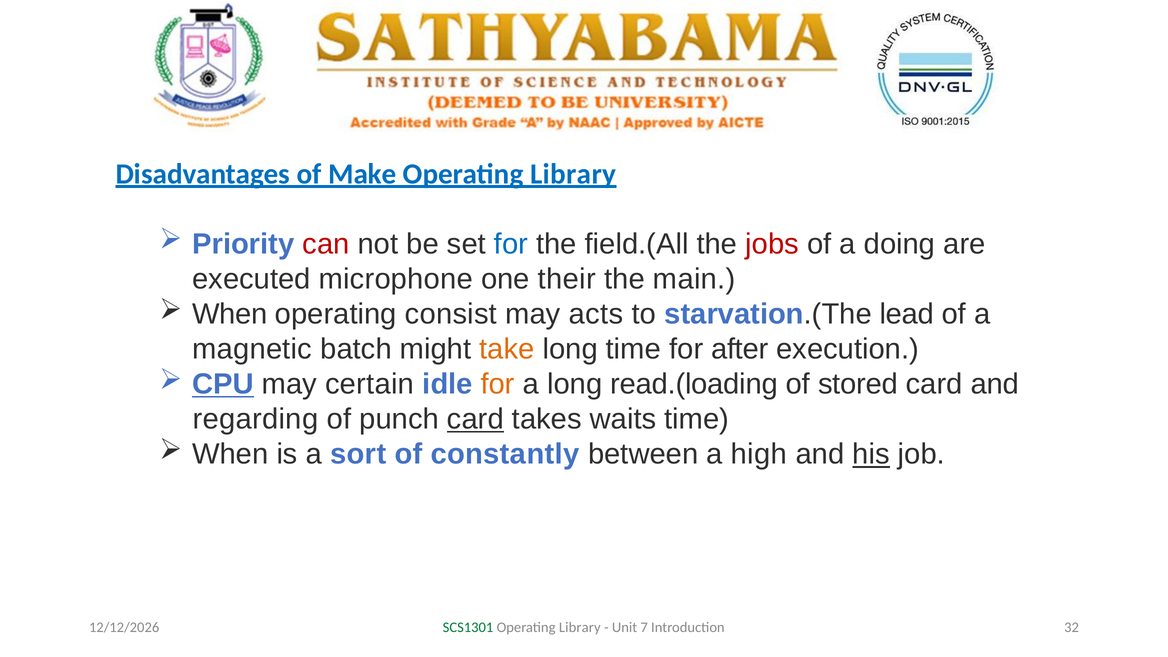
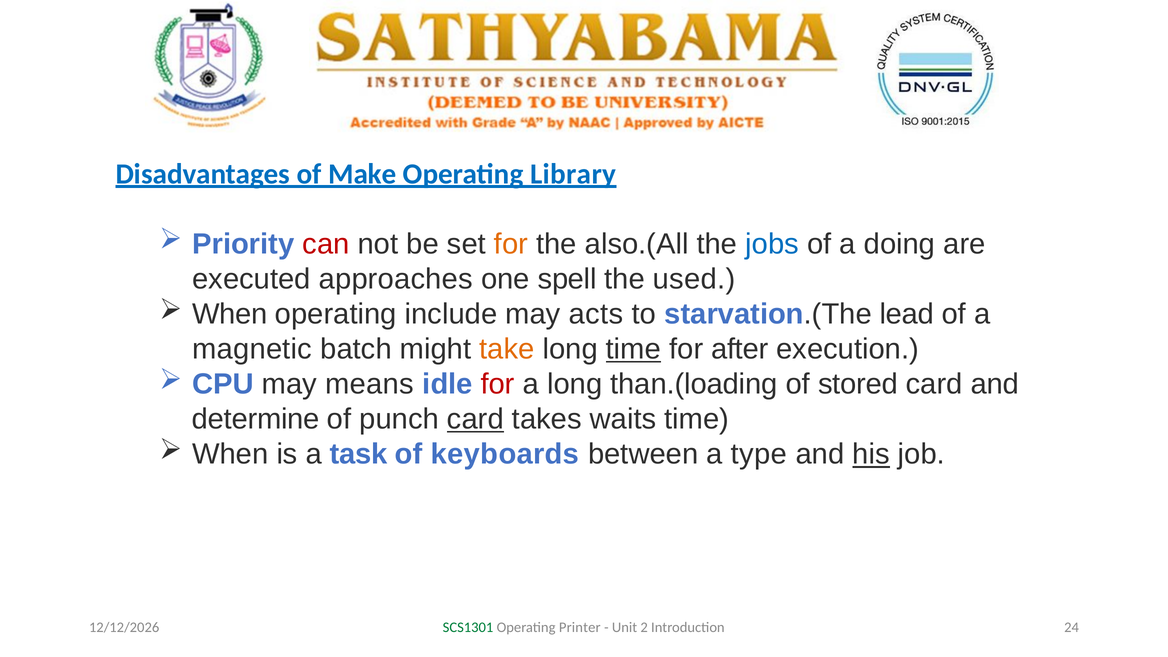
for at (511, 244) colour: blue -> orange
field.(All: field.(All -> also.(All
jobs colour: red -> blue
microphone: microphone -> approaches
their: their -> spell
main: main -> used
consist: consist -> include
time at (633, 349) underline: none -> present
CPU underline: present -> none
certain: certain -> means
for at (498, 384) colour: orange -> red
read.(loading: read.(loading -> than.(loading
regarding: regarding -> determine
sort: sort -> task
constantly: constantly -> keyboards
high: high -> type
Library at (580, 627): Library -> Printer
7: 7 -> 2
32: 32 -> 24
